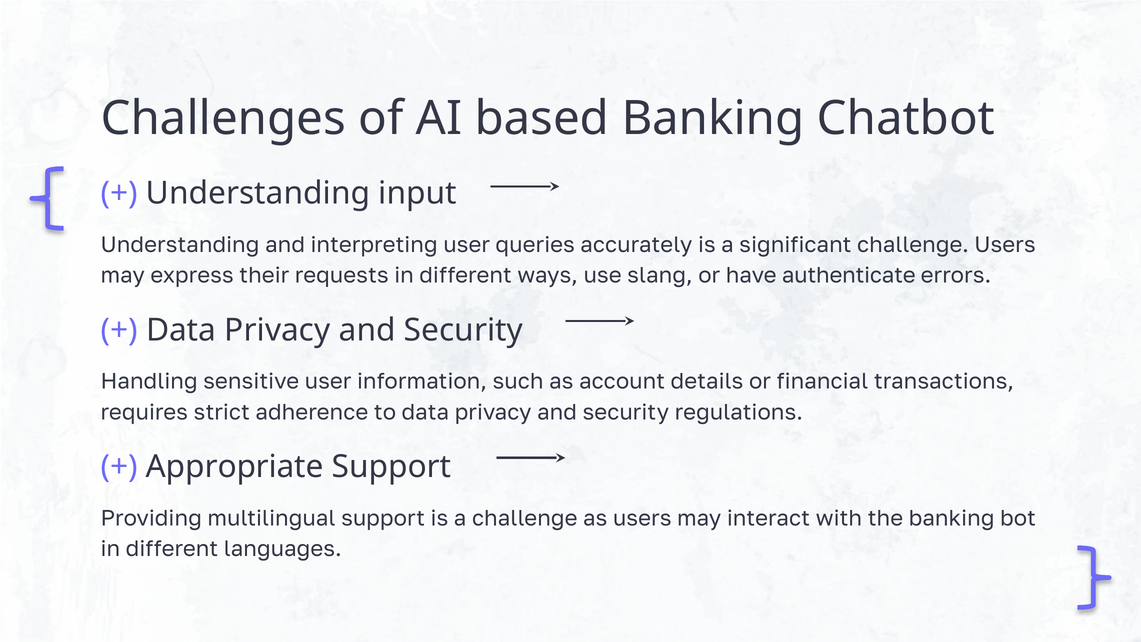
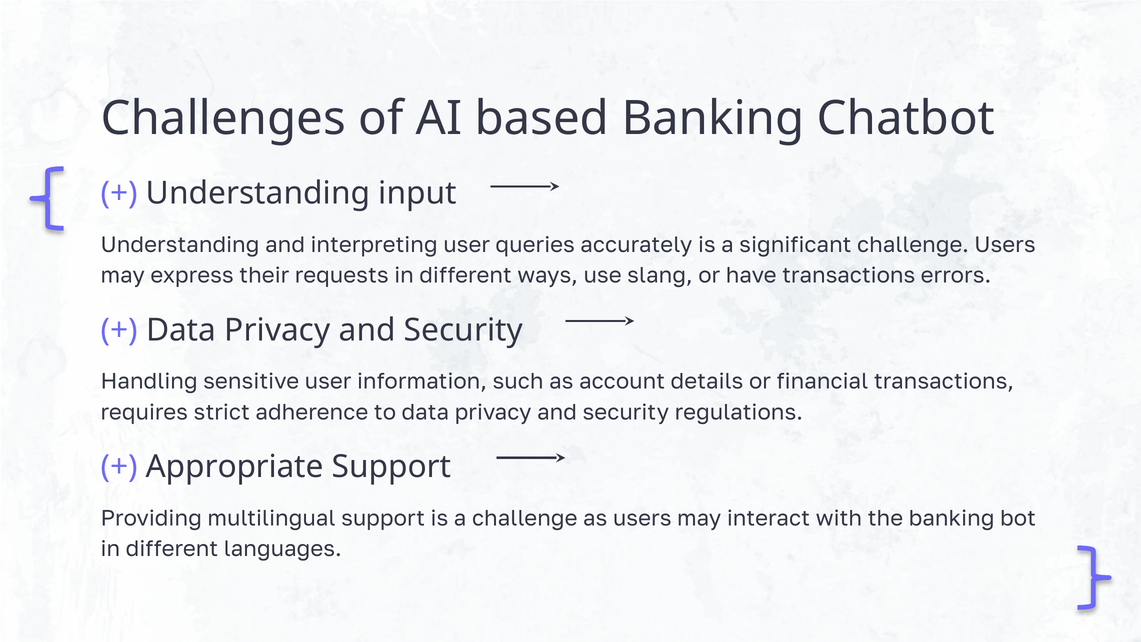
have authenticate: authenticate -> transactions
